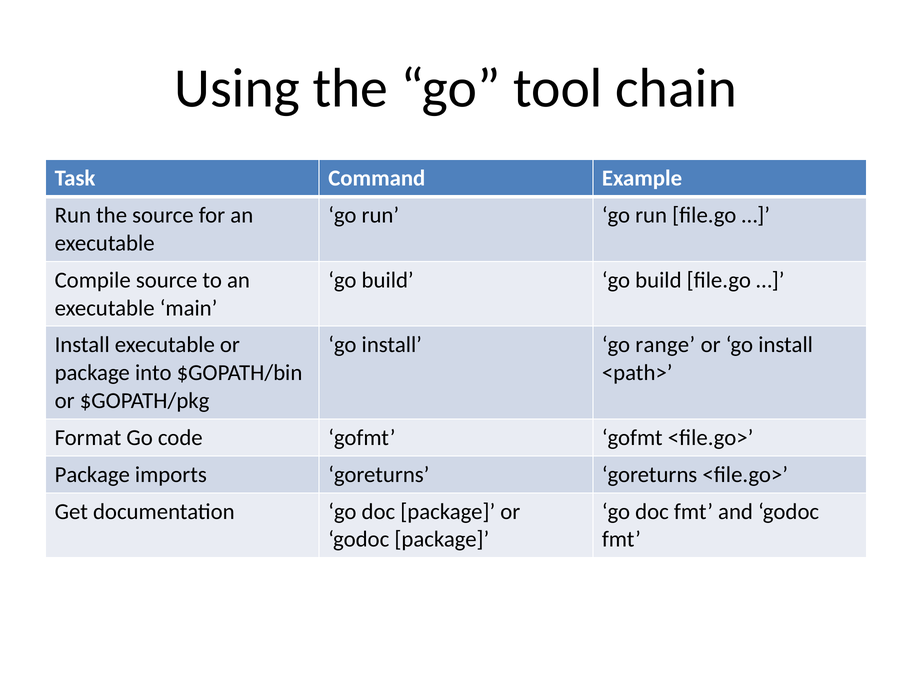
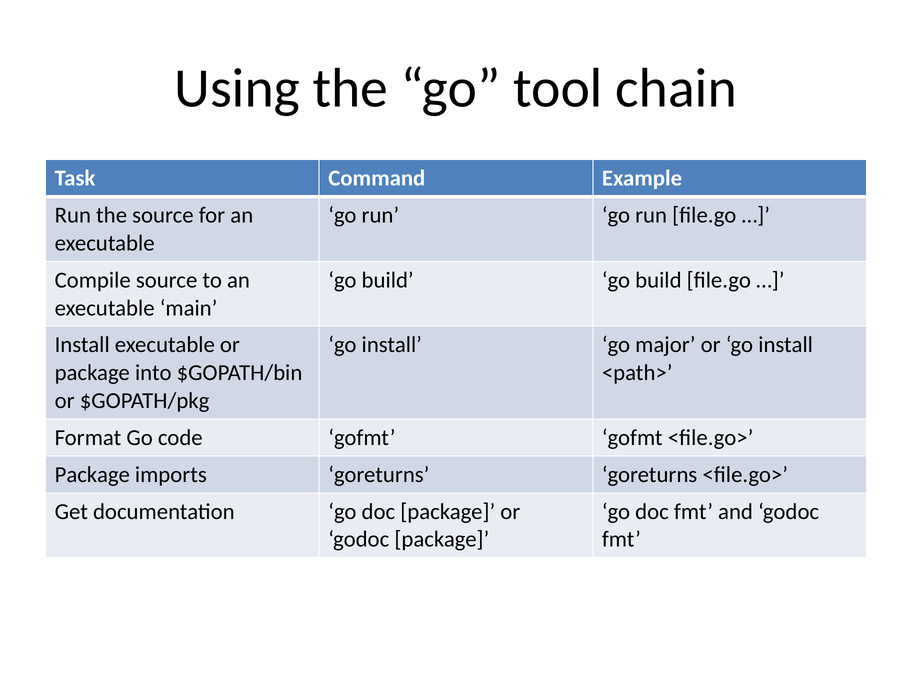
range: range -> major
